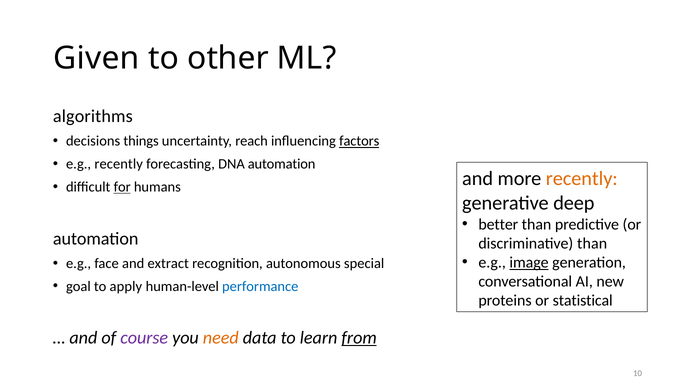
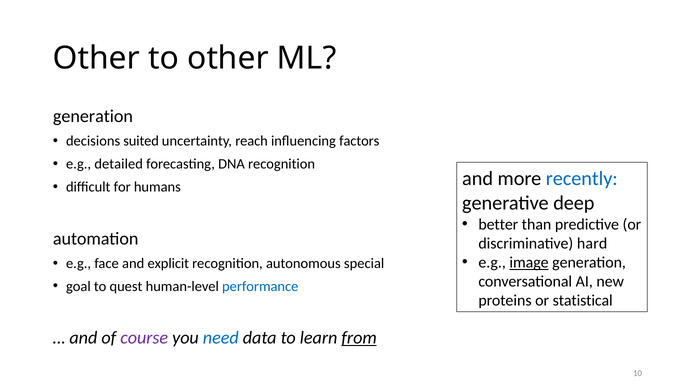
Given at (96, 58): Given -> Other
algorithms at (93, 116): algorithms -> generation
things: things -> suited
factors underline: present -> none
e.g recently: recently -> detailed
DNA automation: automation -> recognition
recently at (582, 178) colour: orange -> blue
for underline: present -> none
discriminative than: than -> hard
extract: extract -> explicit
apply: apply -> quest
need colour: orange -> blue
